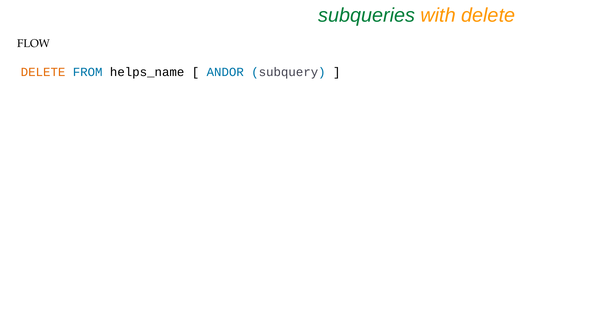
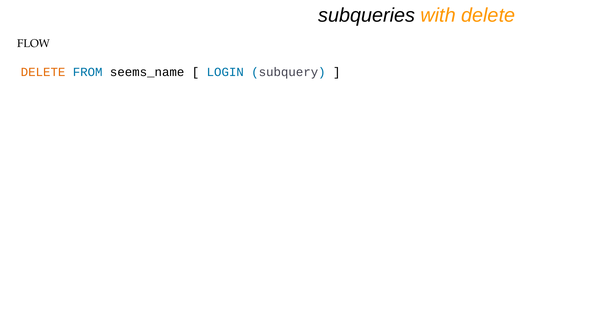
subqueries colour: green -> black
helps_name: helps_name -> seems_name
ANDOR: ANDOR -> LOGIN
